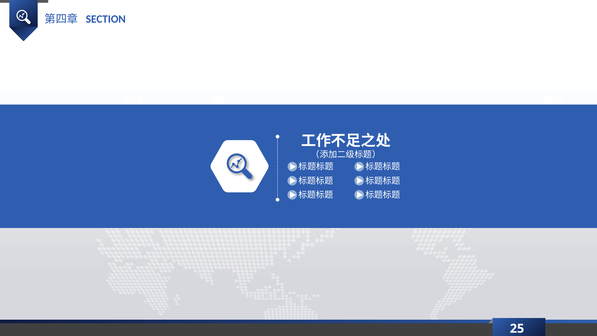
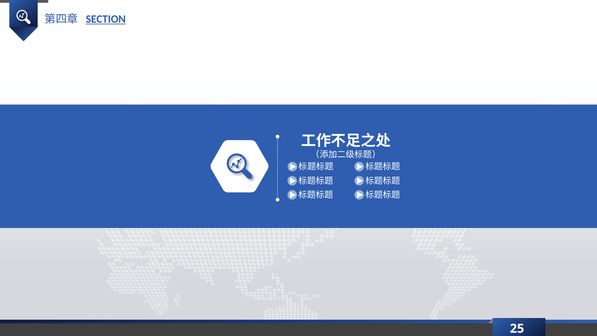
SECTION underline: none -> present
